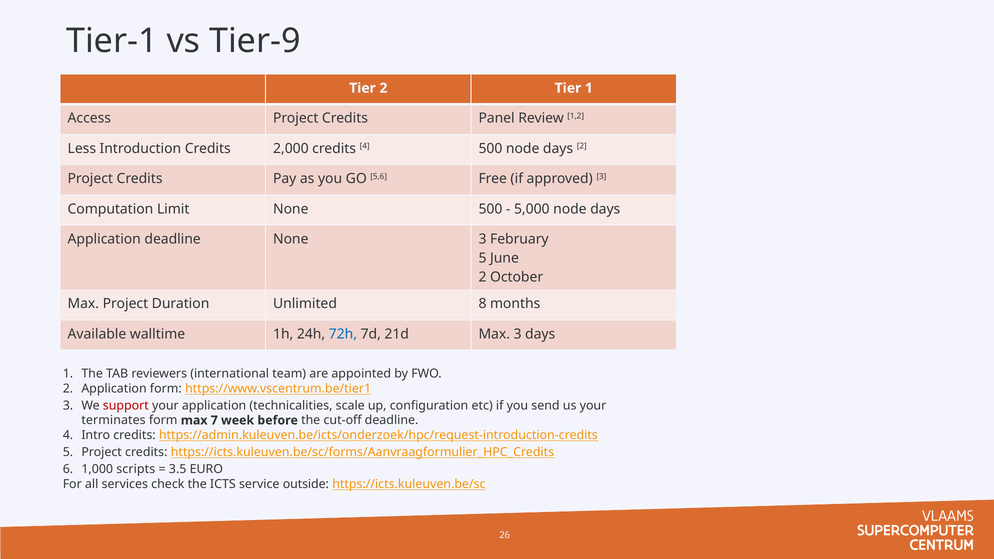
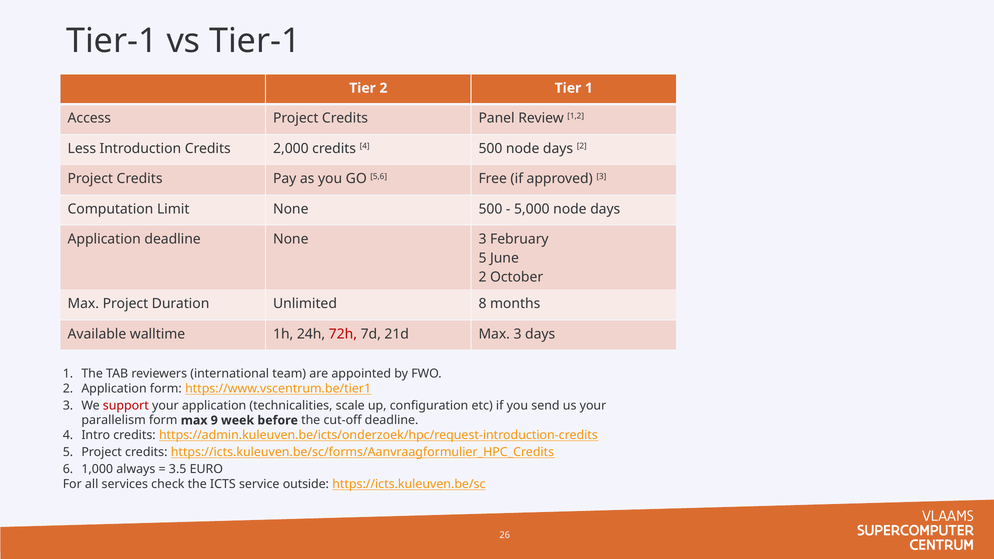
vs Tier-9: Tier-9 -> Tier-1
72h colour: blue -> red
terminates: terminates -> parallelism
7: 7 -> 9
scripts: scripts -> always
